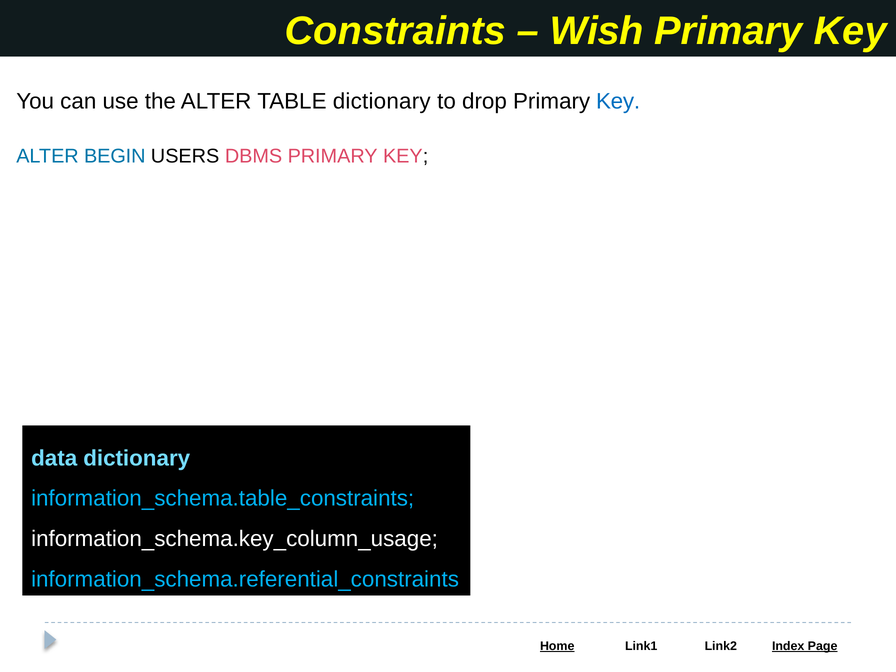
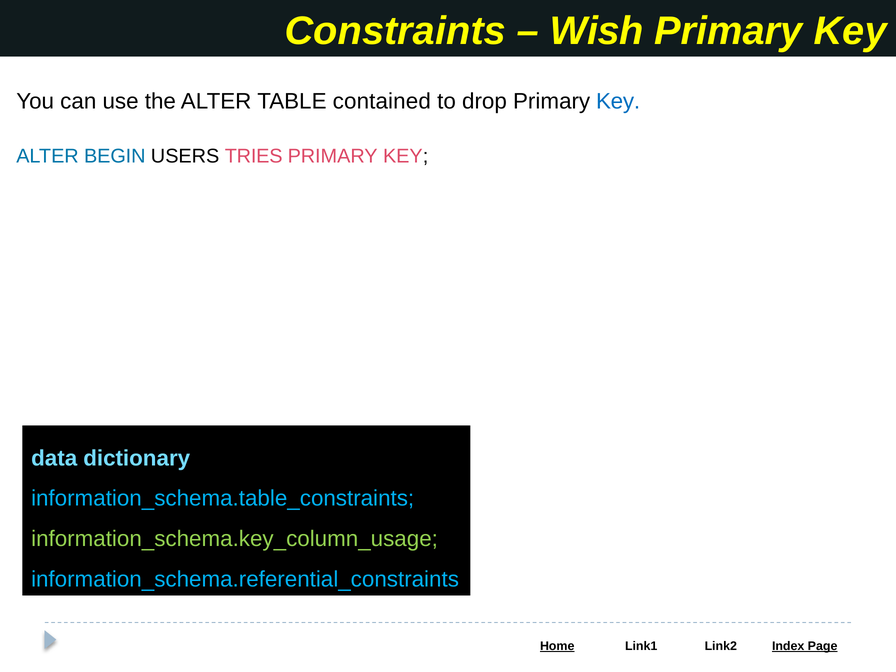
TABLE dictionary: dictionary -> contained
DBMS: DBMS -> TRIES
information_schema.key_column_usage colour: white -> light green
